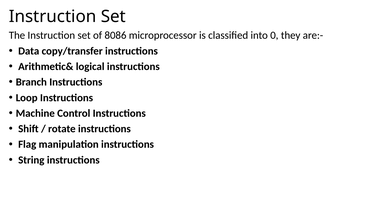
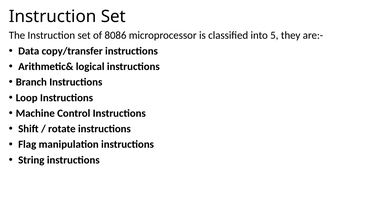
0: 0 -> 5
